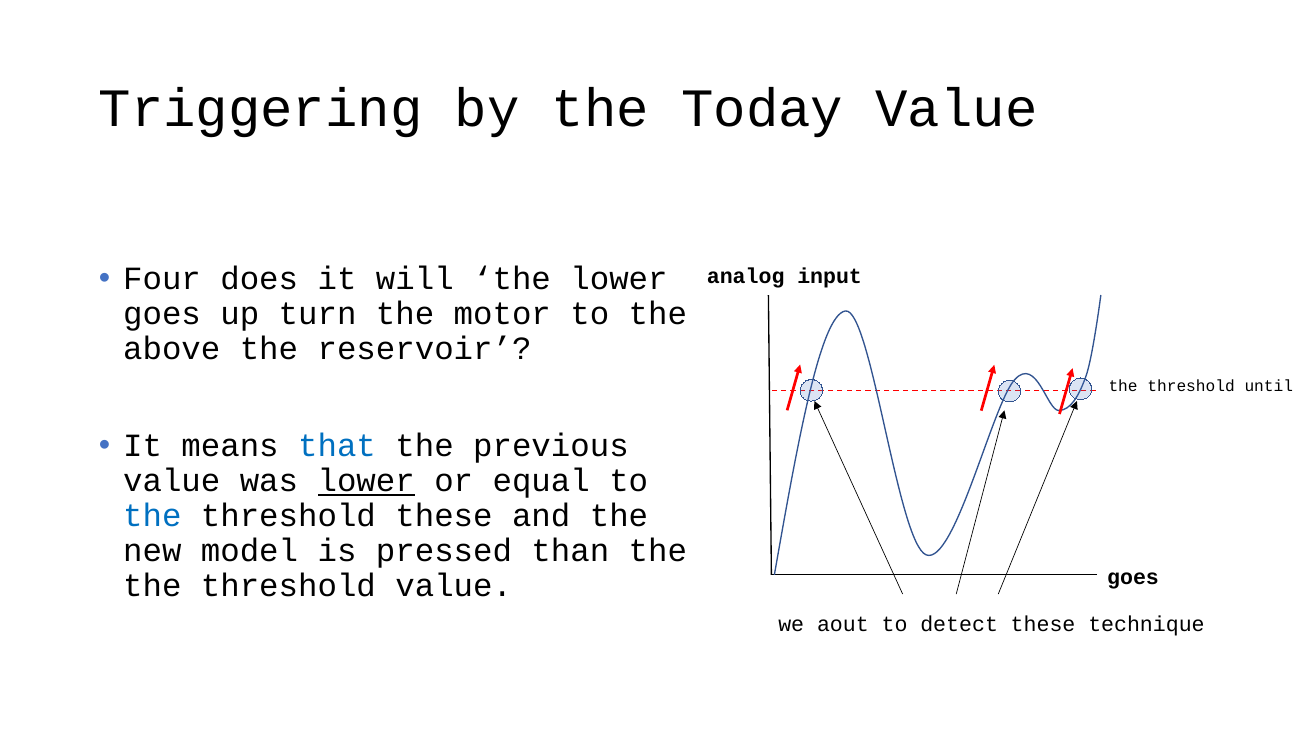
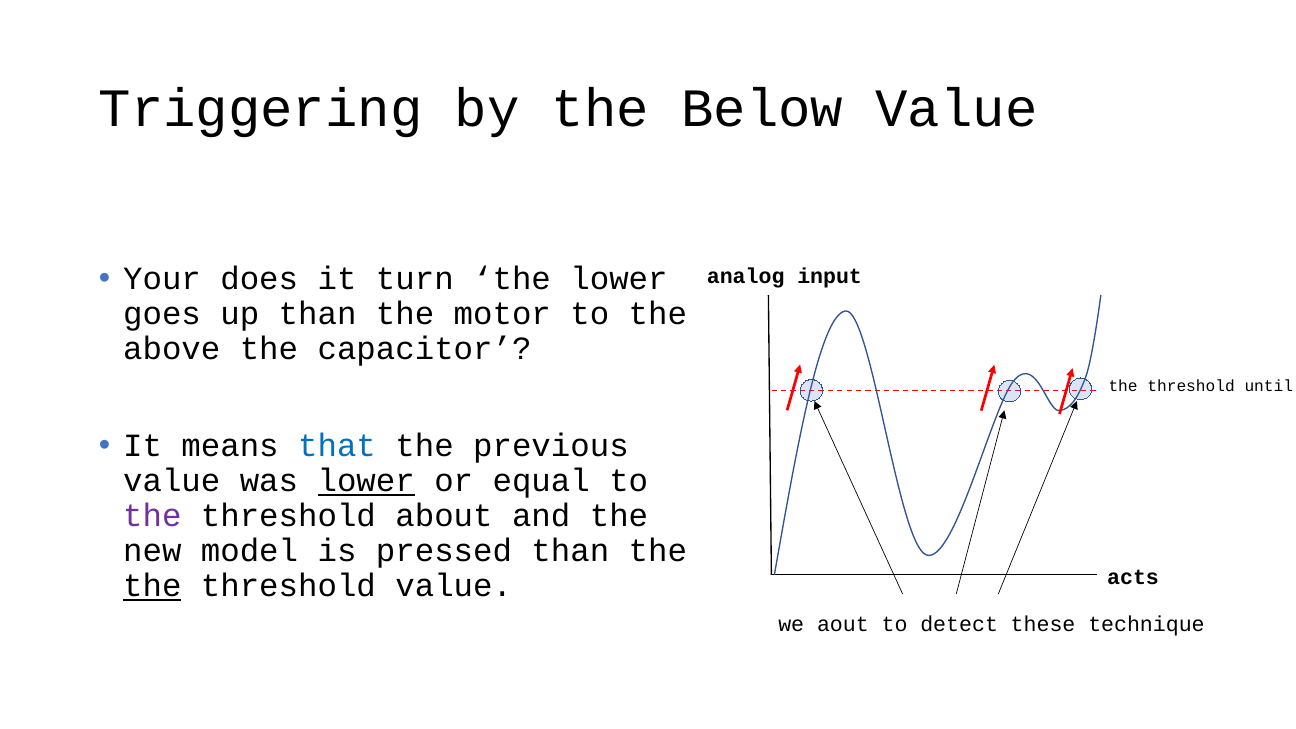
Today: Today -> Below
Four: Four -> Your
will: will -> turn
up turn: turn -> than
reservoir: reservoir -> capacitor
the at (152, 516) colour: blue -> purple
threshold these: these -> about
the at (152, 586) underline: none -> present
value goes: goes -> acts
